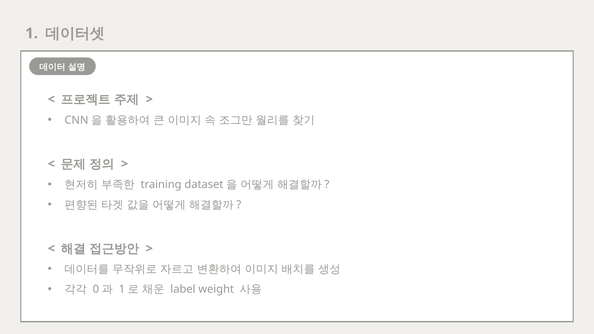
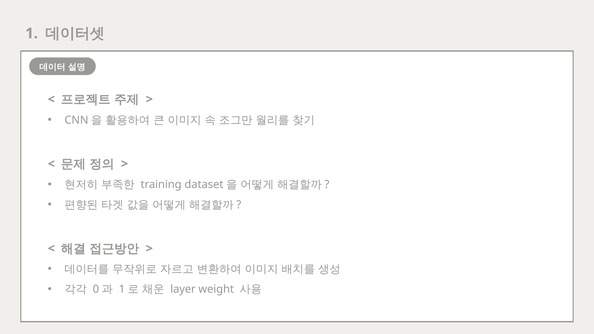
label: label -> layer
